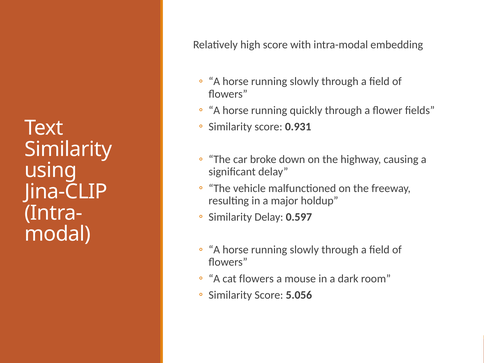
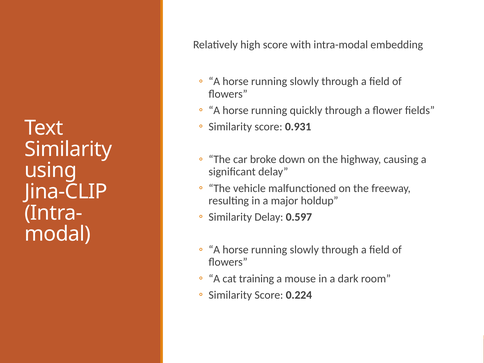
cat flowers: flowers -> training
5.056: 5.056 -> 0.224
